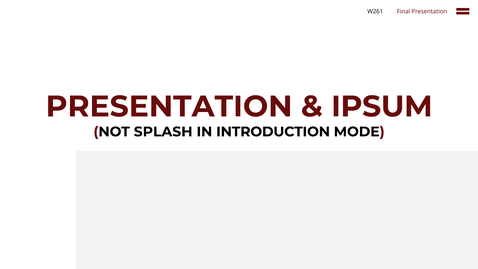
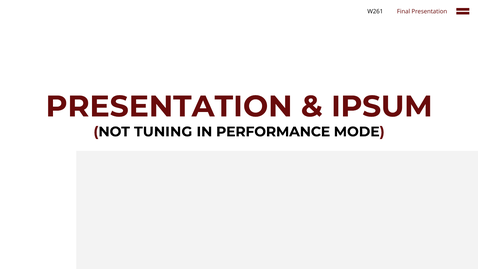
SPLASH: SPLASH -> TUNING
INTRODUCTION: INTRODUCTION -> PERFORMANCE
